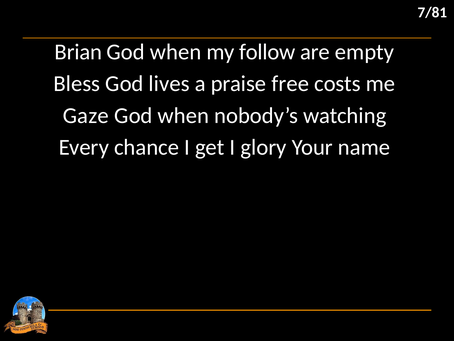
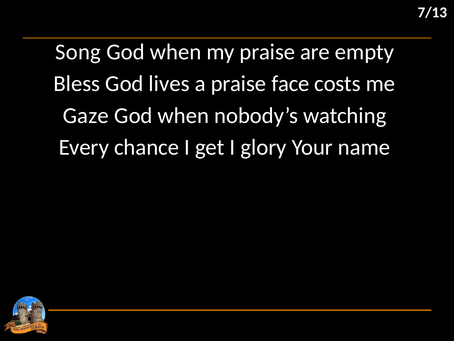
7/81: 7/81 -> 7/13
Brian: Brian -> Song
my follow: follow -> praise
free: free -> face
